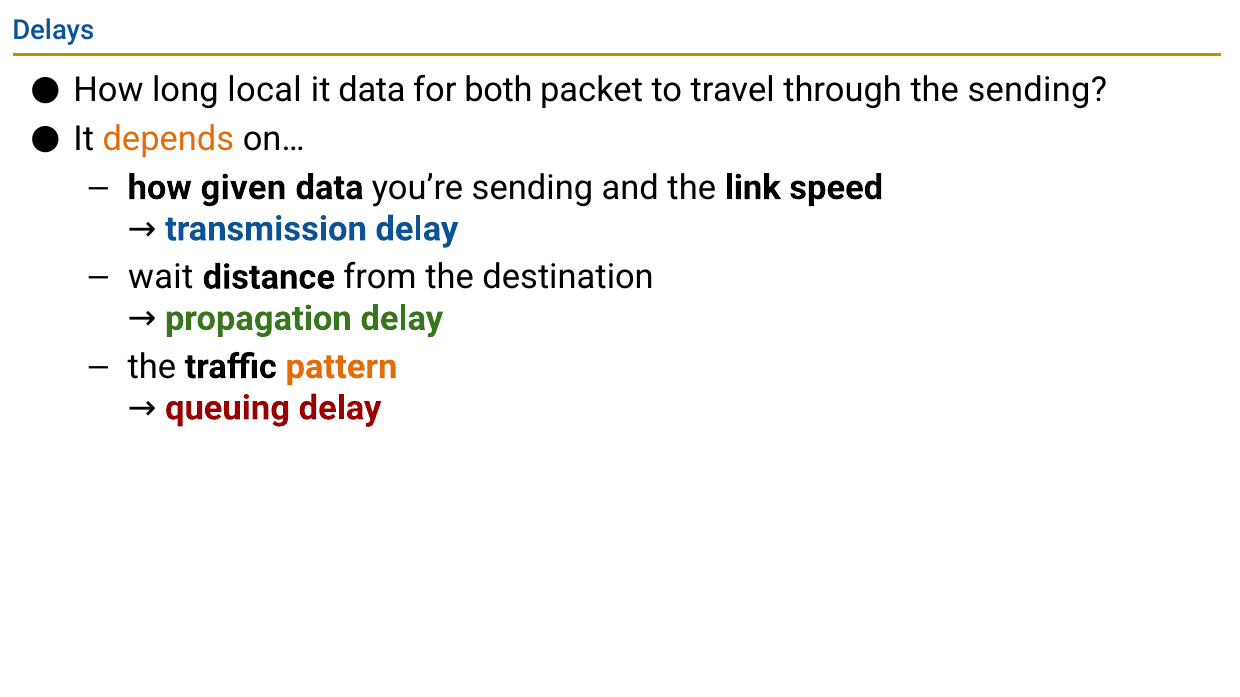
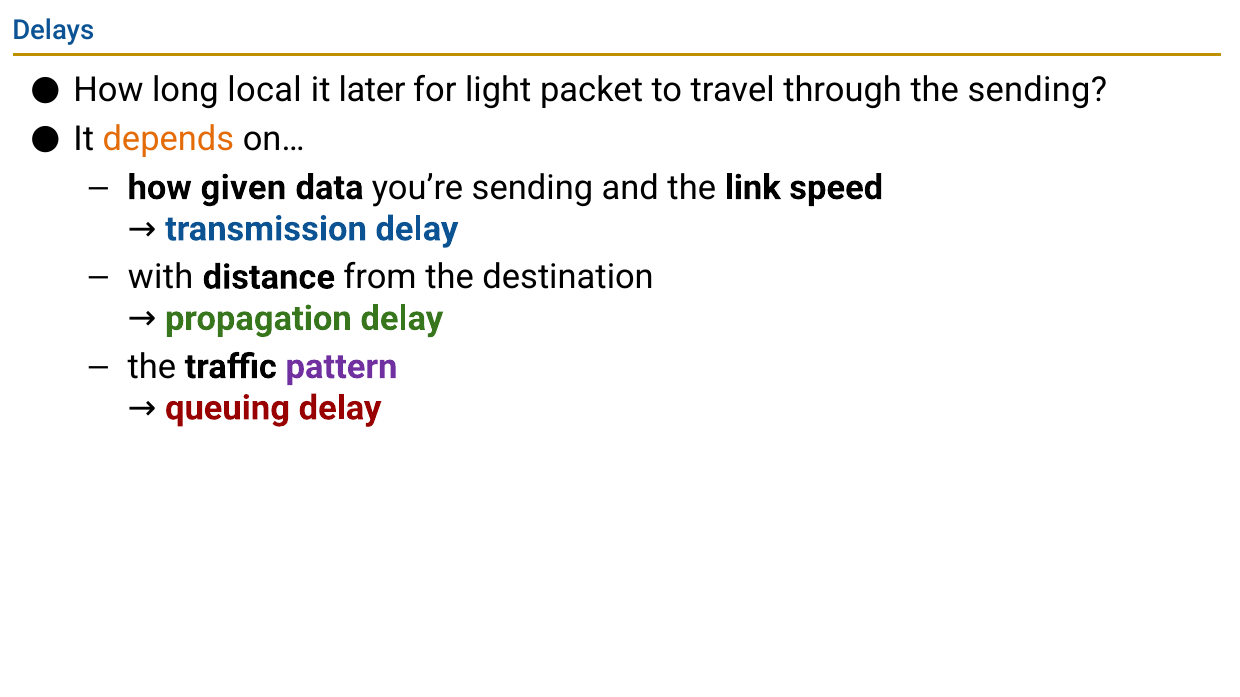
it data: data -> later
both: both -> light
wait: wait -> with
pattern colour: orange -> purple
